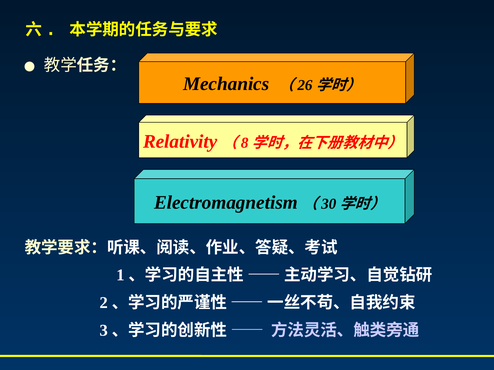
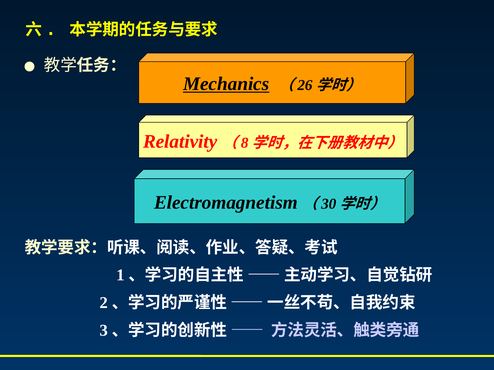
Mechanics underline: none -> present
